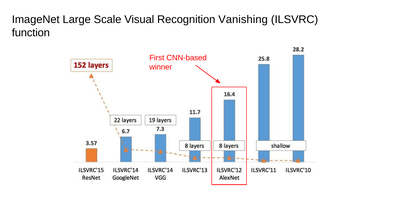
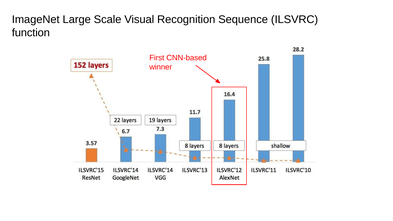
Vanishing: Vanishing -> Sequence
